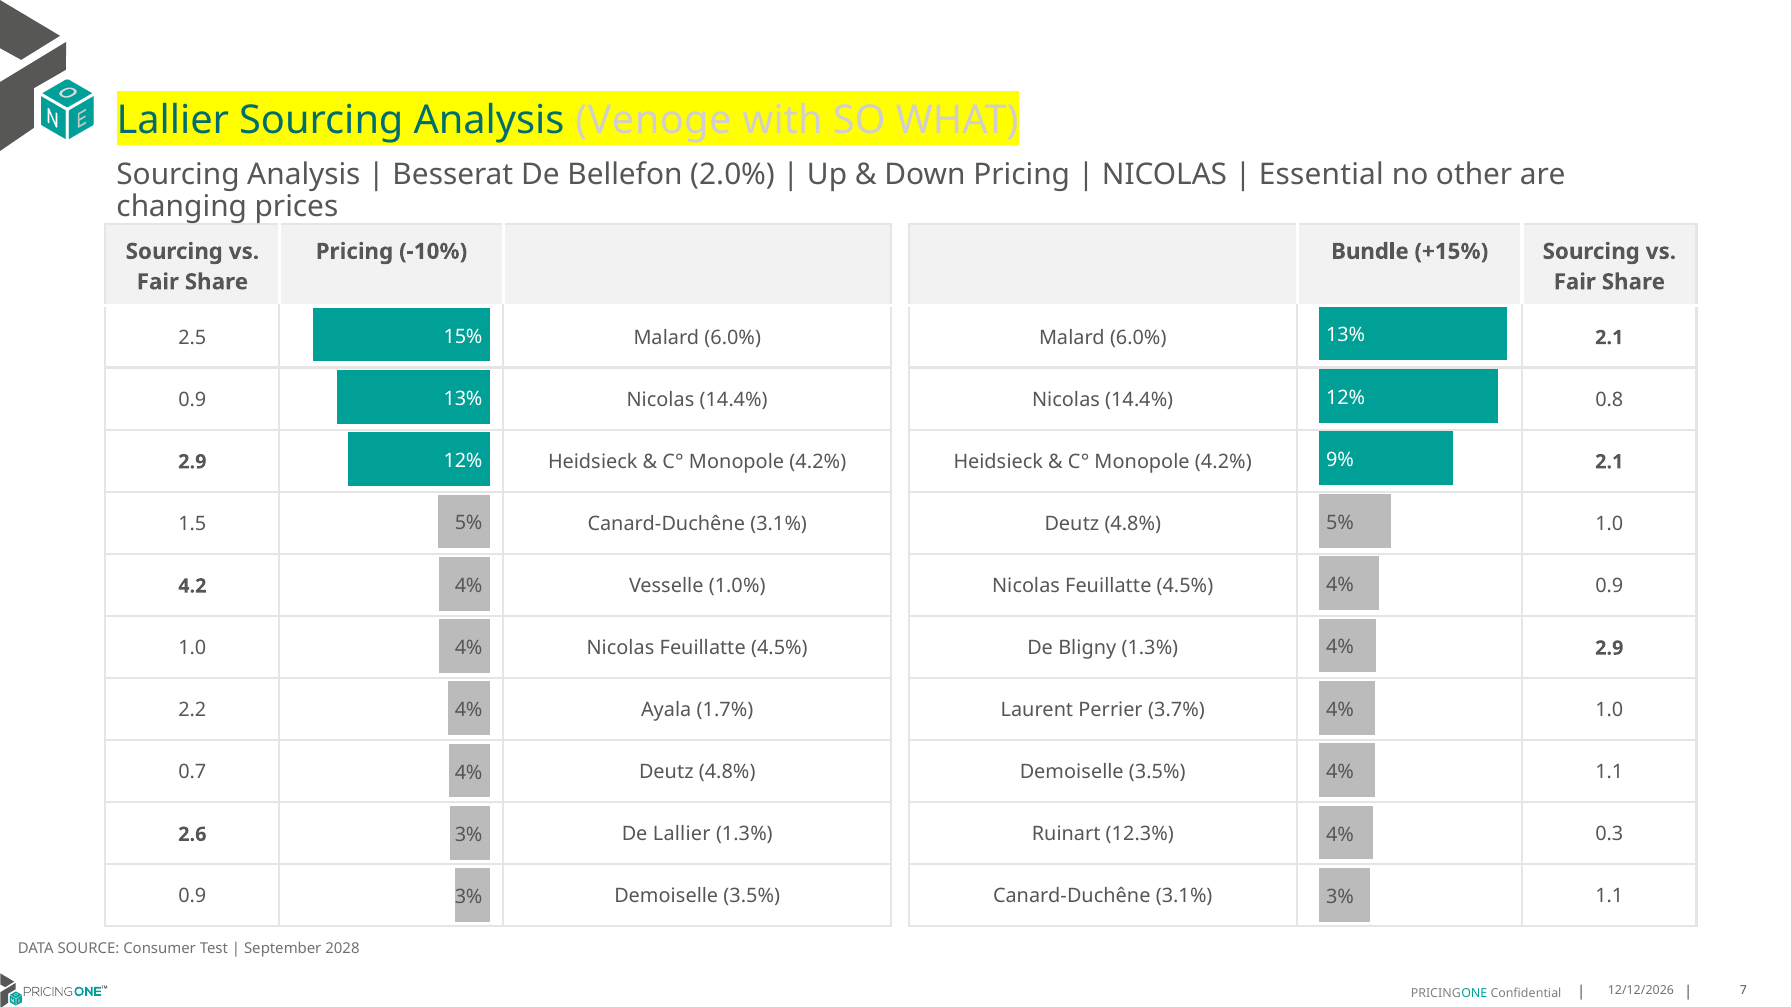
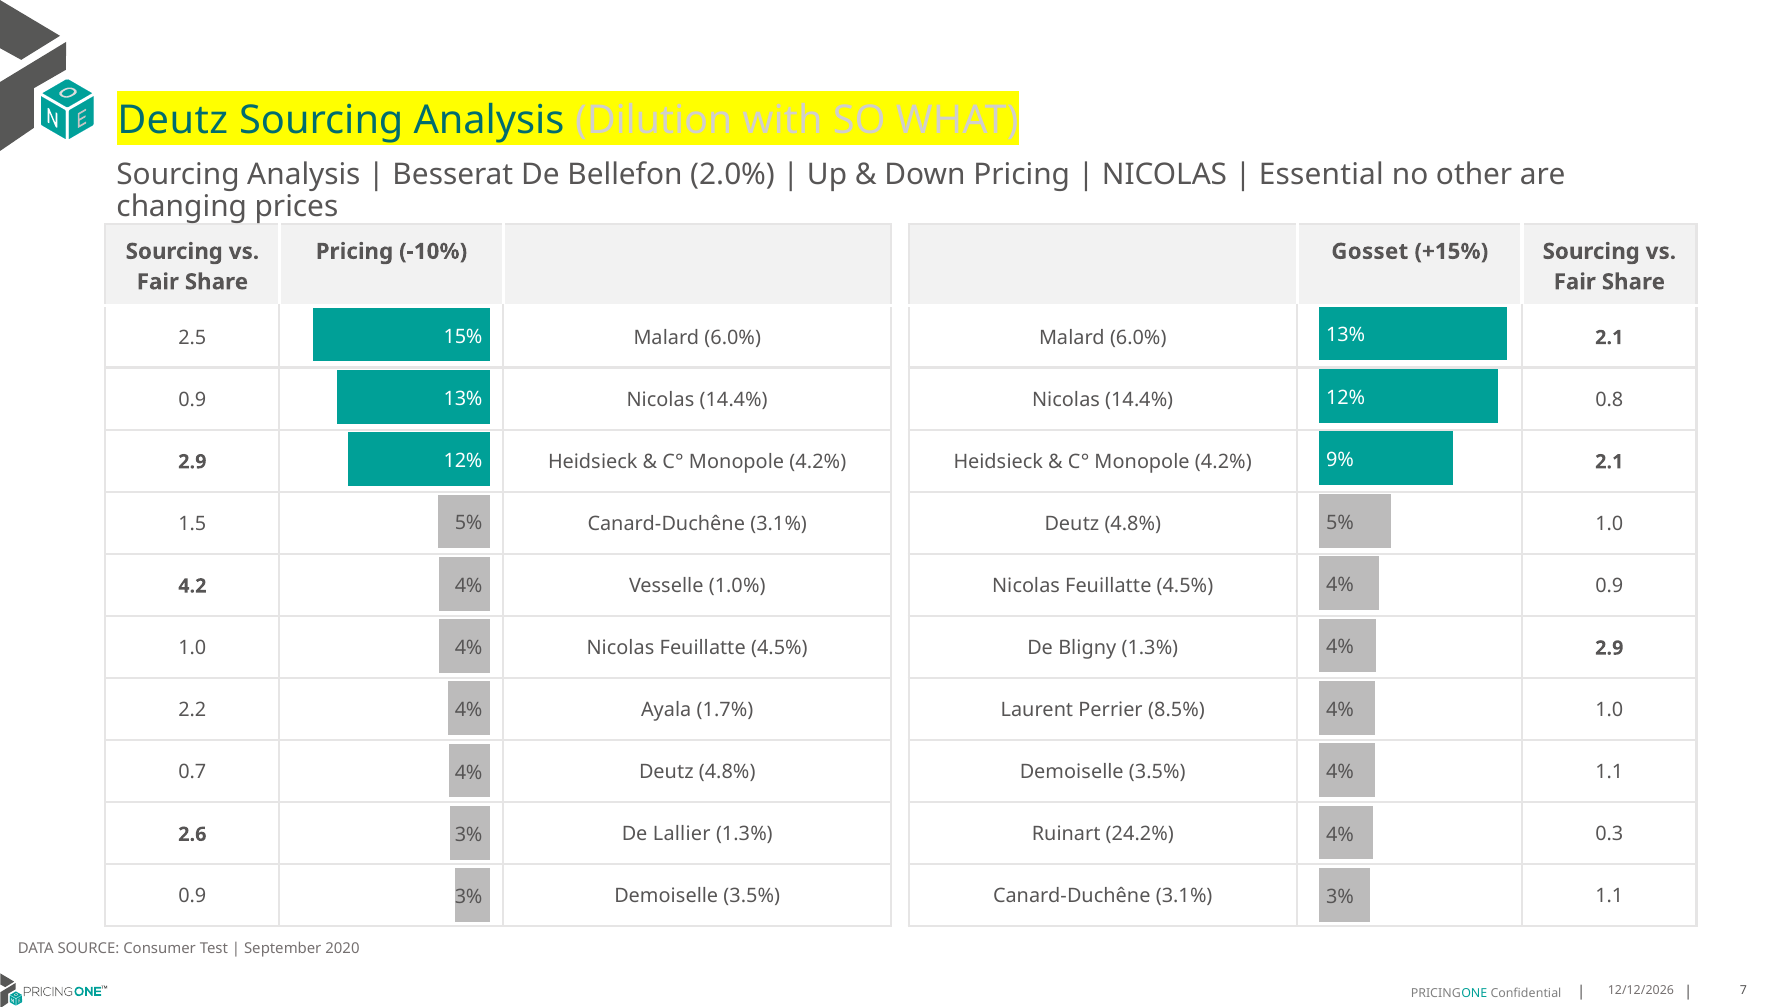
Lallier at (173, 120): Lallier -> Deutz
Venoge: Venoge -> Dilution
Bundle: Bundle -> Gosset
3.7%: 3.7% -> 8.5%
12.3%: 12.3% -> 24.2%
2028: 2028 -> 2020
